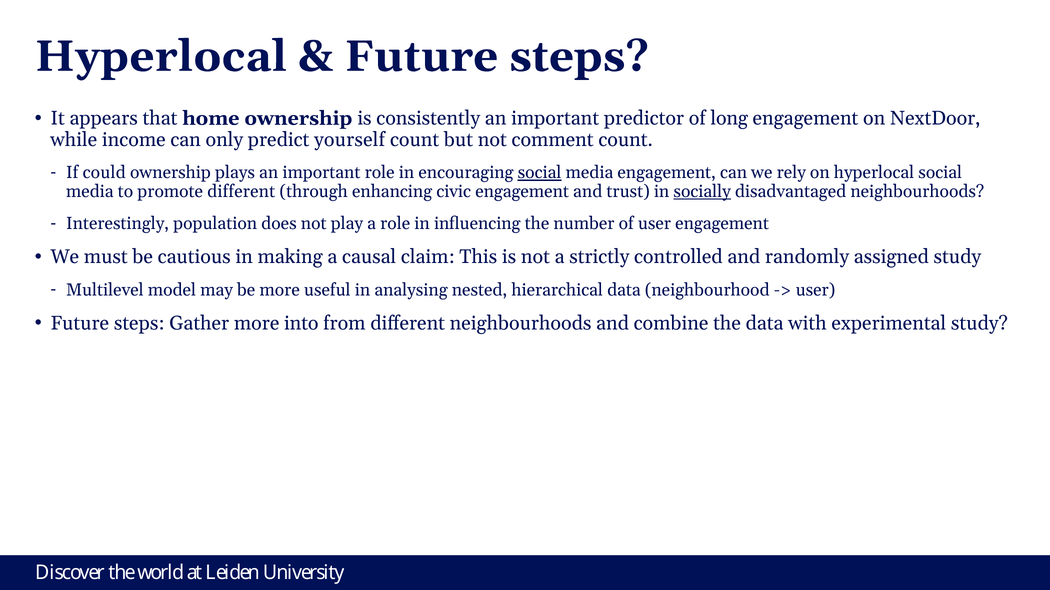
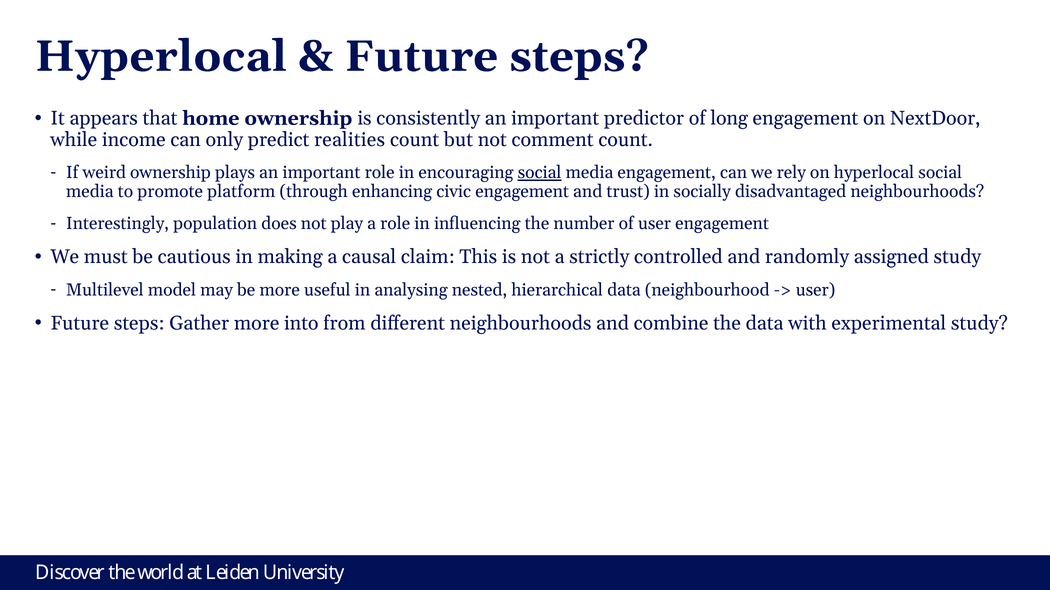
yourself: yourself -> realities
could: could -> weird
promote different: different -> platform
socially underline: present -> none
